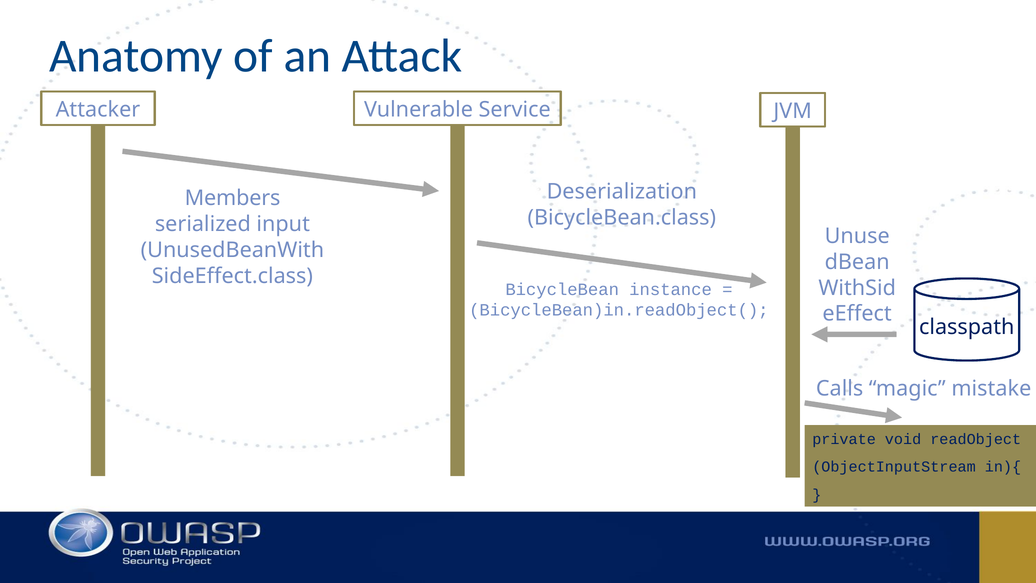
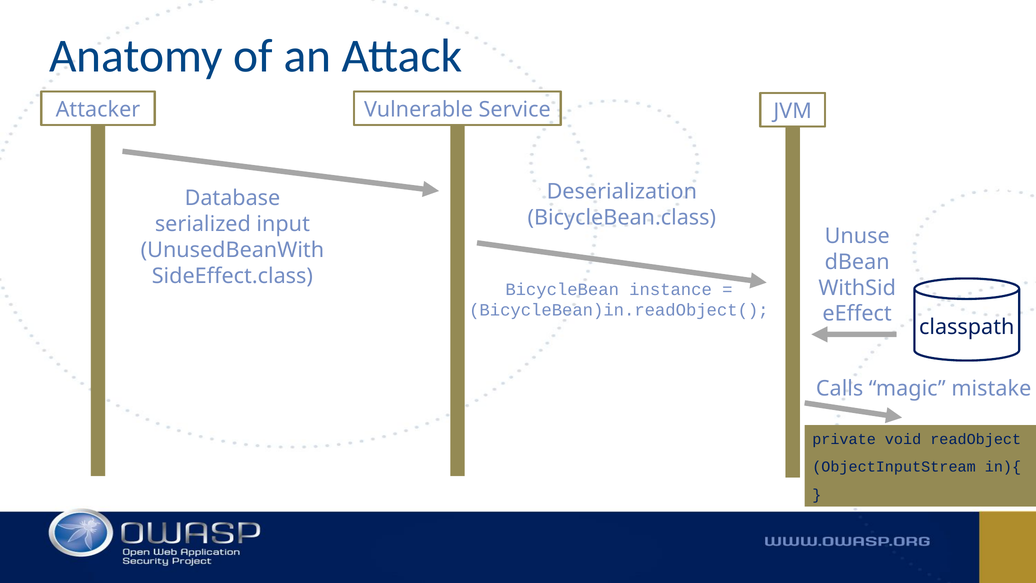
Members: Members -> Database
